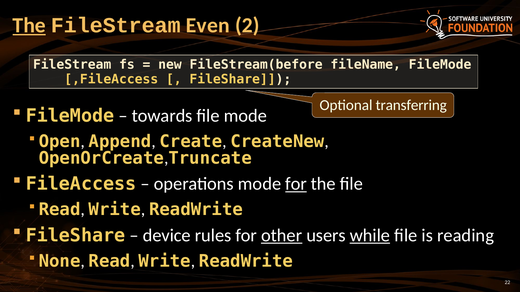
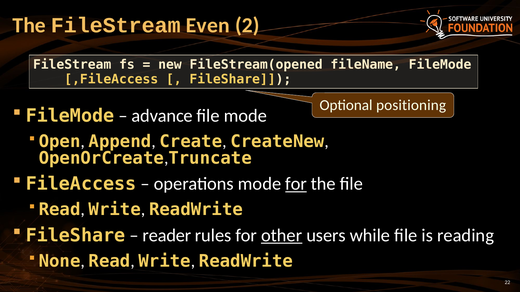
The at (29, 25) underline: present -> none
FileStream(before: FileStream(before -> FileStream(opened
transferring: transferring -> positioning
towards: towards -> advance
device: device -> reader
while underline: present -> none
